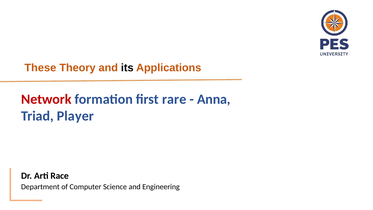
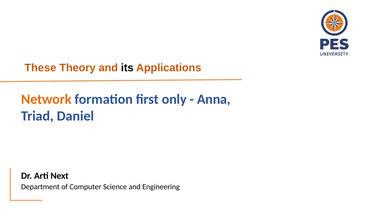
Network colour: red -> orange
rare: rare -> only
Player: Player -> Daniel
Race: Race -> Next
